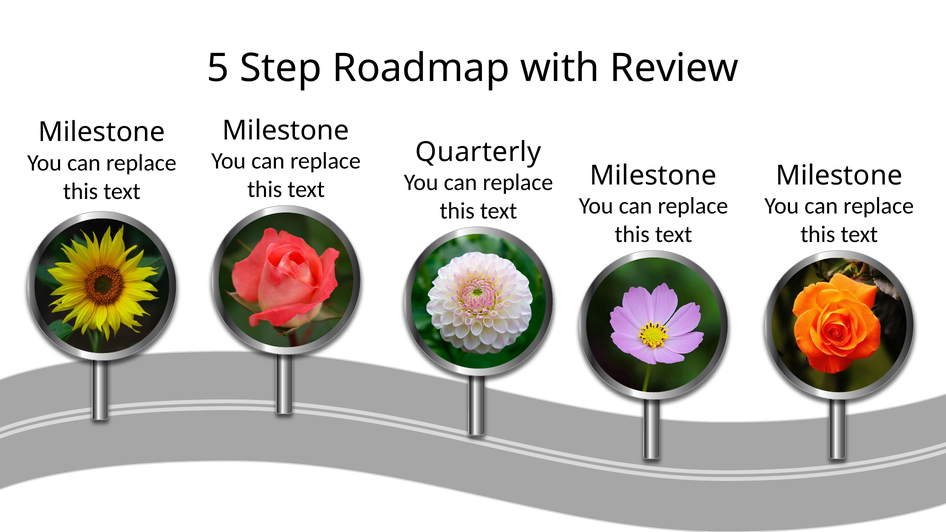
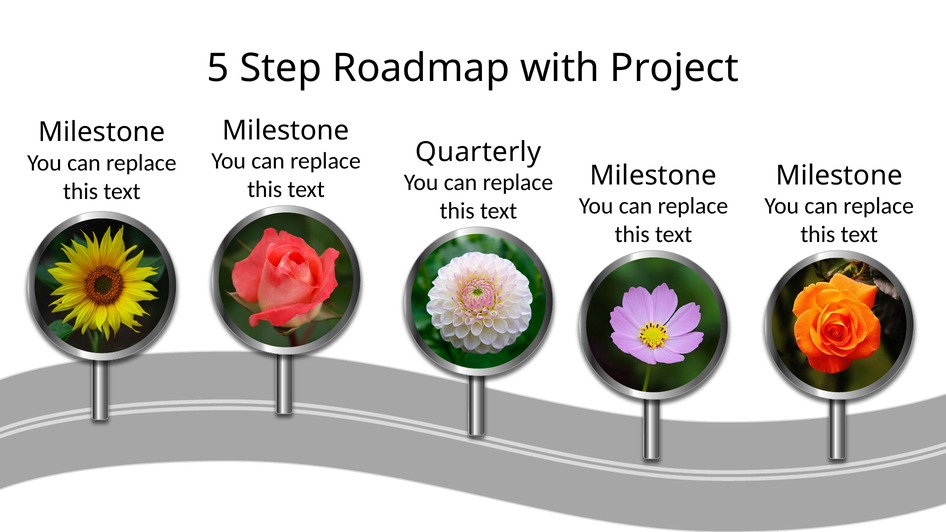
Review: Review -> Project
